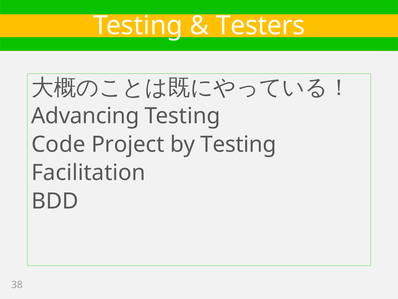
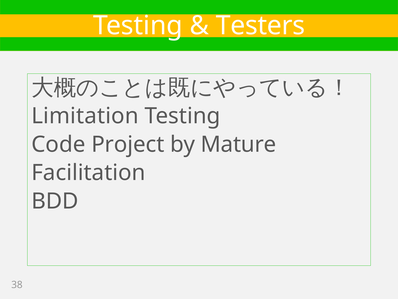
Advancing: Advancing -> Limitation
by Testing: Testing -> Mature
